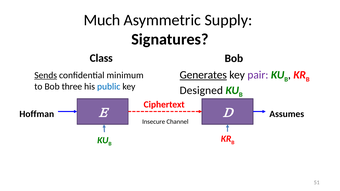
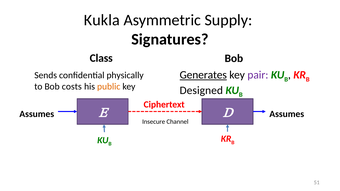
Much: Much -> Kukla
Sends underline: present -> none
minimum: minimum -> physically
three: three -> costs
public colour: blue -> orange
Hoffman at (37, 114): Hoffman -> Assumes
